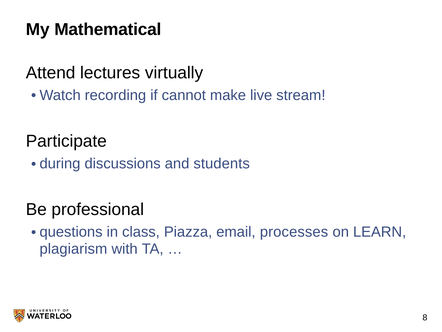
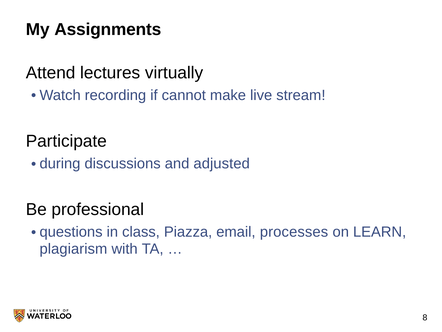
Mathematical: Mathematical -> Assignments
students: students -> adjusted
